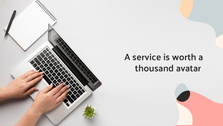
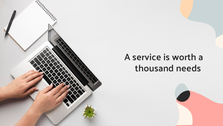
avatar: avatar -> needs
